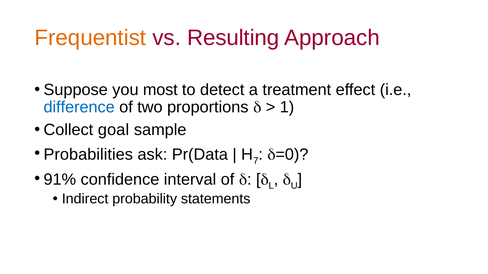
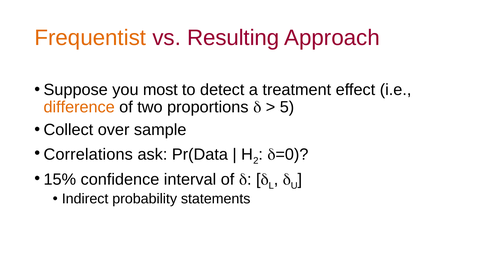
difference colour: blue -> orange
1: 1 -> 5
goal: goal -> over
Probabilities: Probabilities -> Correlations
7: 7 -> 2
91%: 91% -> 15%
